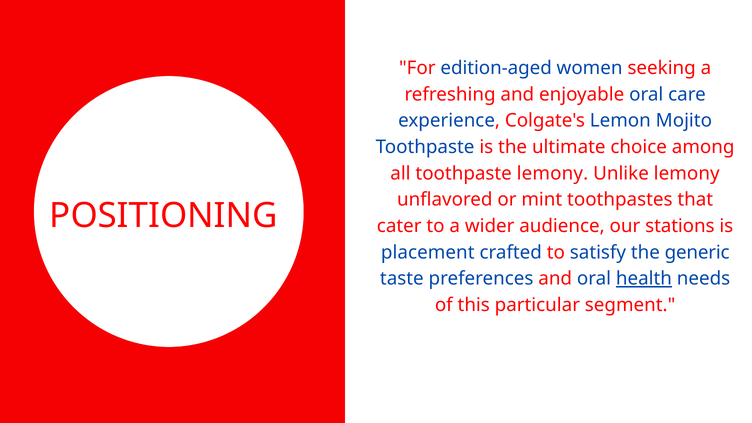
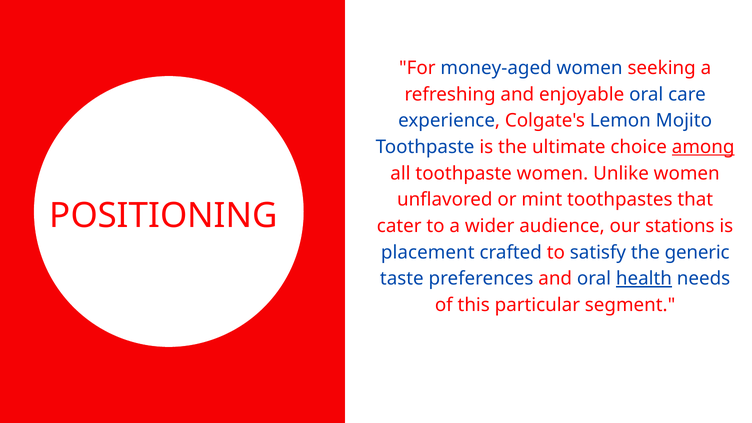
edition-aged: edition-aged -> money-aged
among underline: none -> present
toothpaste lemony: lemony -> women
Unlike lemony: lemony -> women
